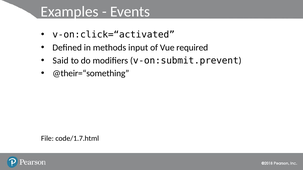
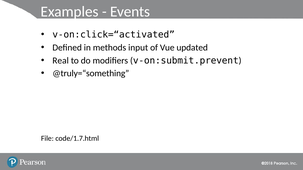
required: required -> updated
Said: Said -> Real
@their=“something: @their=“something -> @truly=“something
